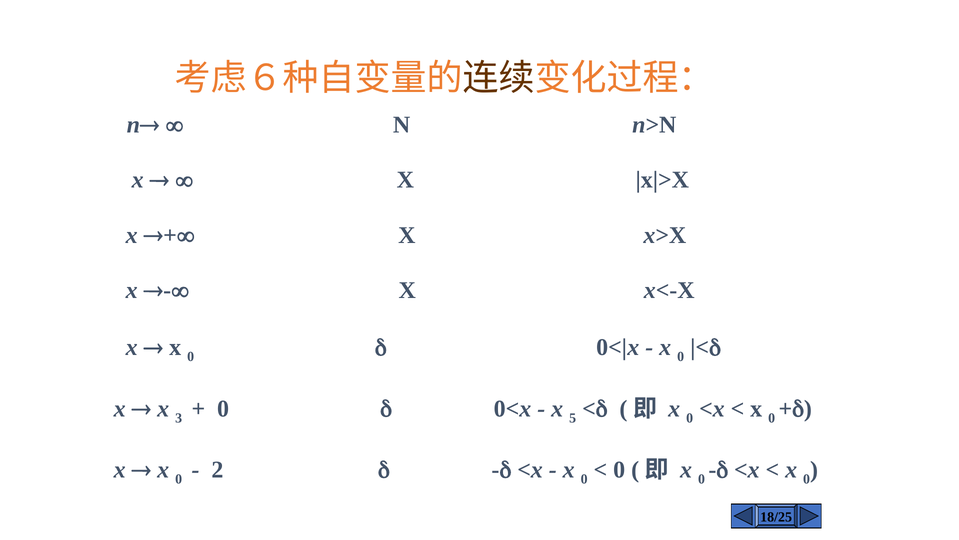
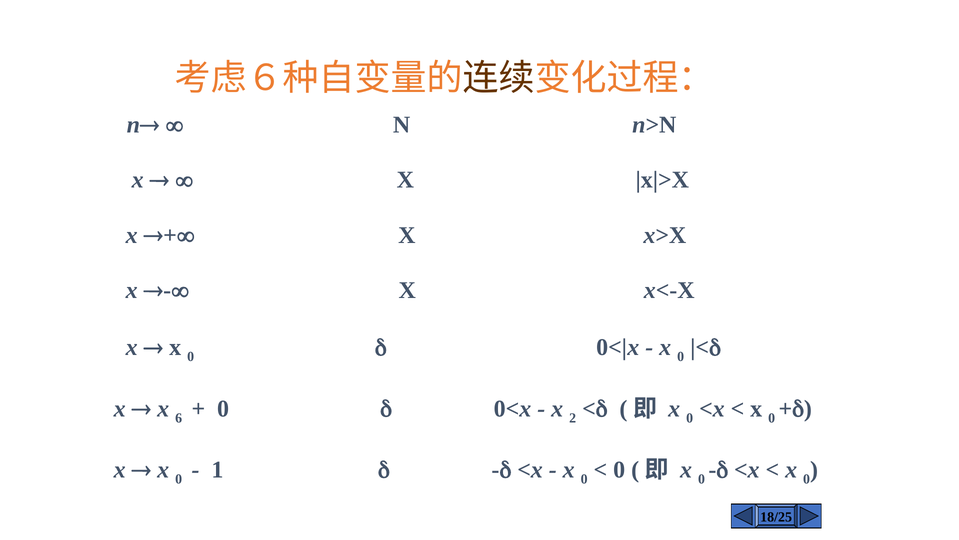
3: 3 -> 6
5: 5 -> 2
2: 2 -> 1
